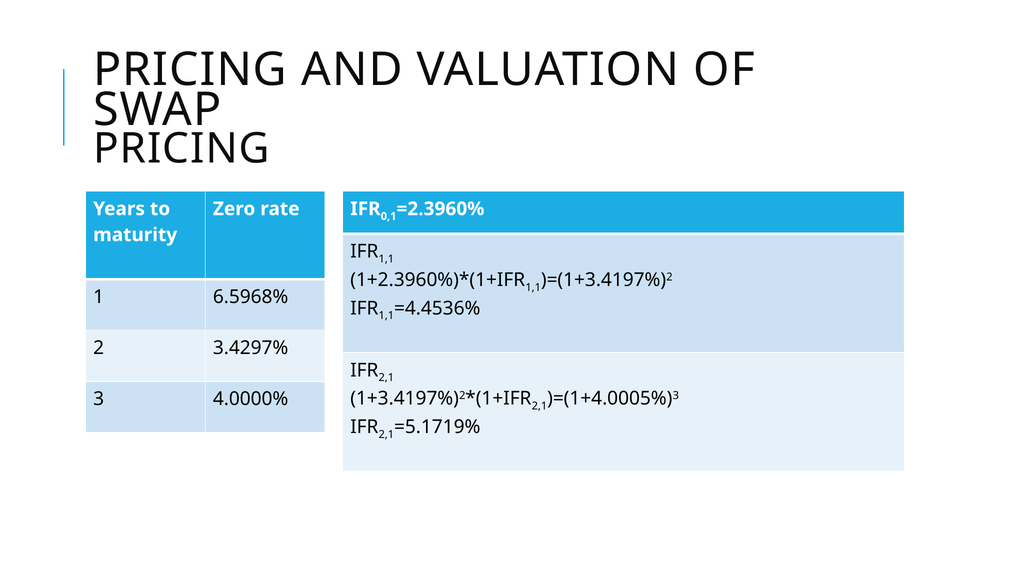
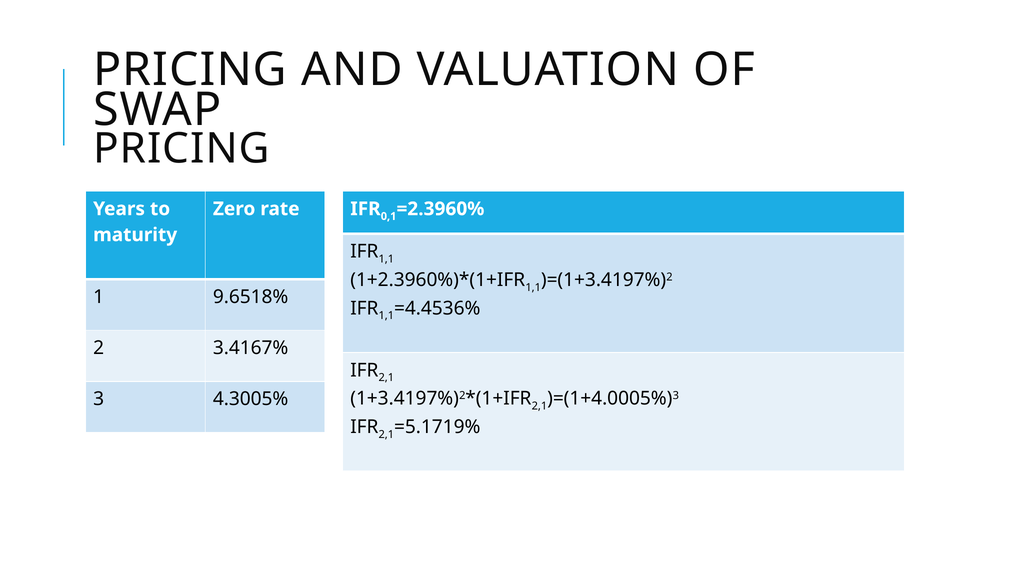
6.5968%: 6.5968% -> 9.6518%
3.4297%: 3.4297% -> 3.4167%
4.0000%: 4.0000% -> 4.3005%
